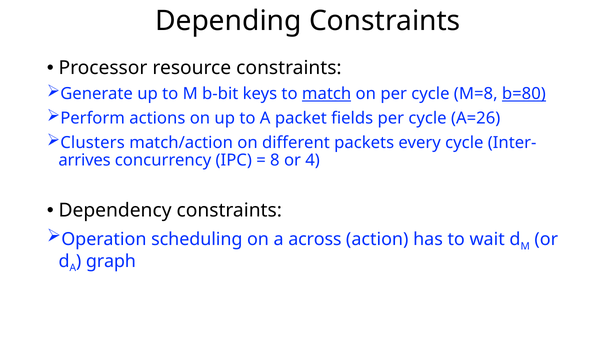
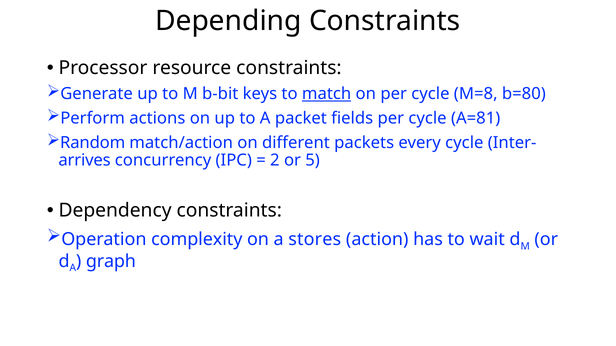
b=80 underline: present -> none
A=26: A=26 -> A=81
Clusters: Clusters -> Random
8: 8 -> 2
4: 4 -> 5
scheduling: scheduling -> complexity
across: across -> stores
